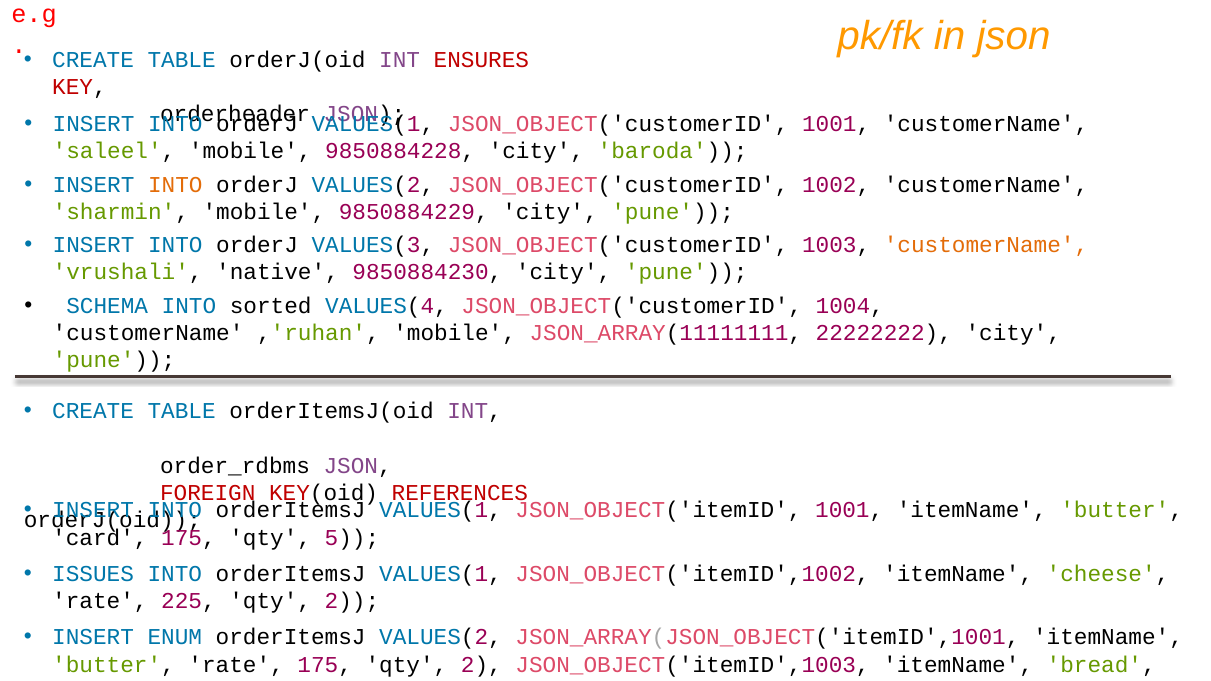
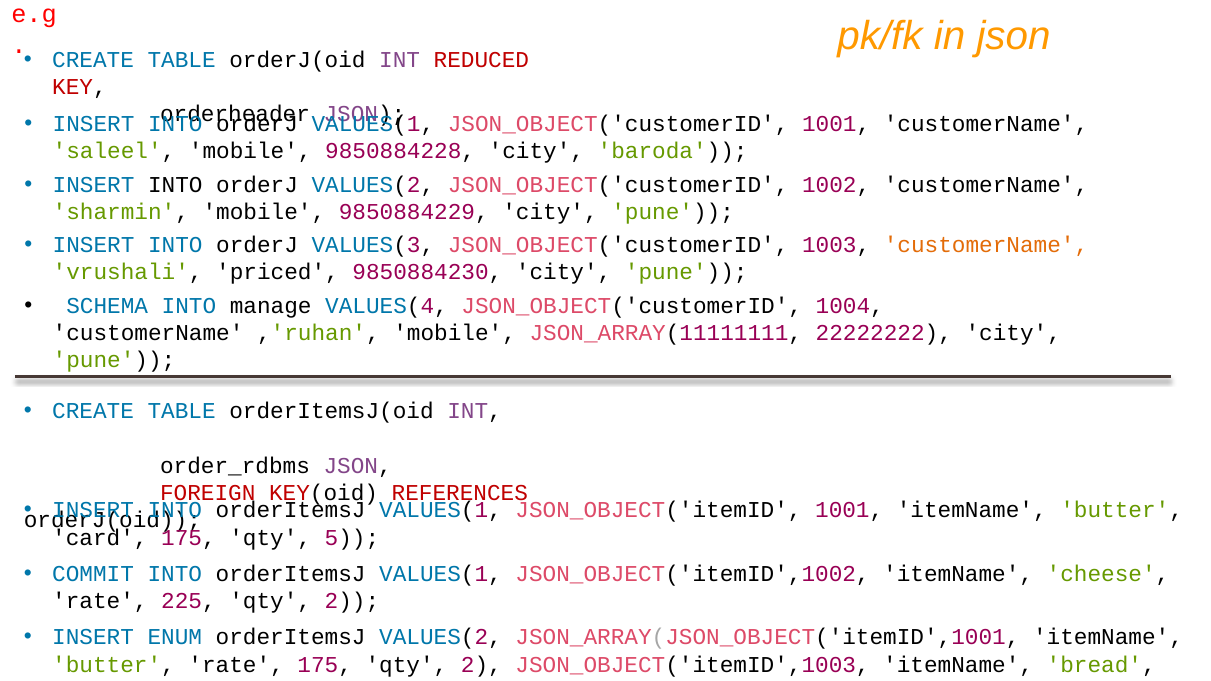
ENSURES: ENSURES -> REDUCED
INTO at (175, 185) colour: orange -> black
native: native -> priced
sorted: sorted -> manage
ISSUES: ISSUES -> COMMIT
